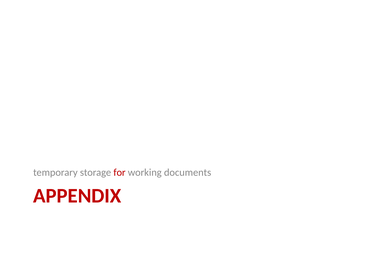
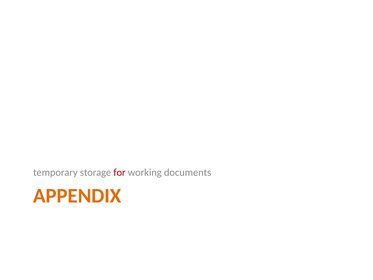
APPENDIX colour: red -> orange
